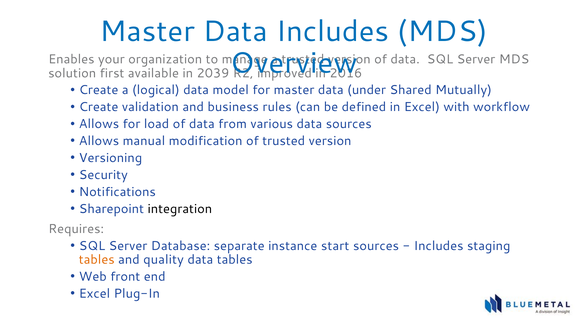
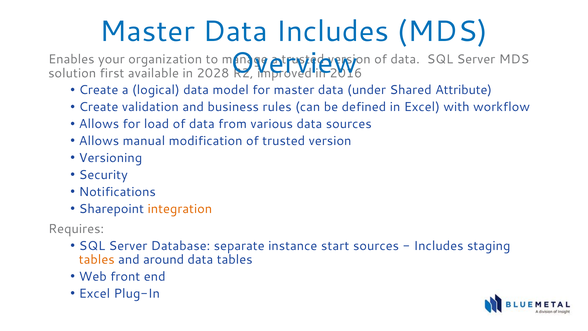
2039: 2039 -> 2028
Mutually: Mutually -> Attribute
integration colour: black -> orange
quality: quality -> around
